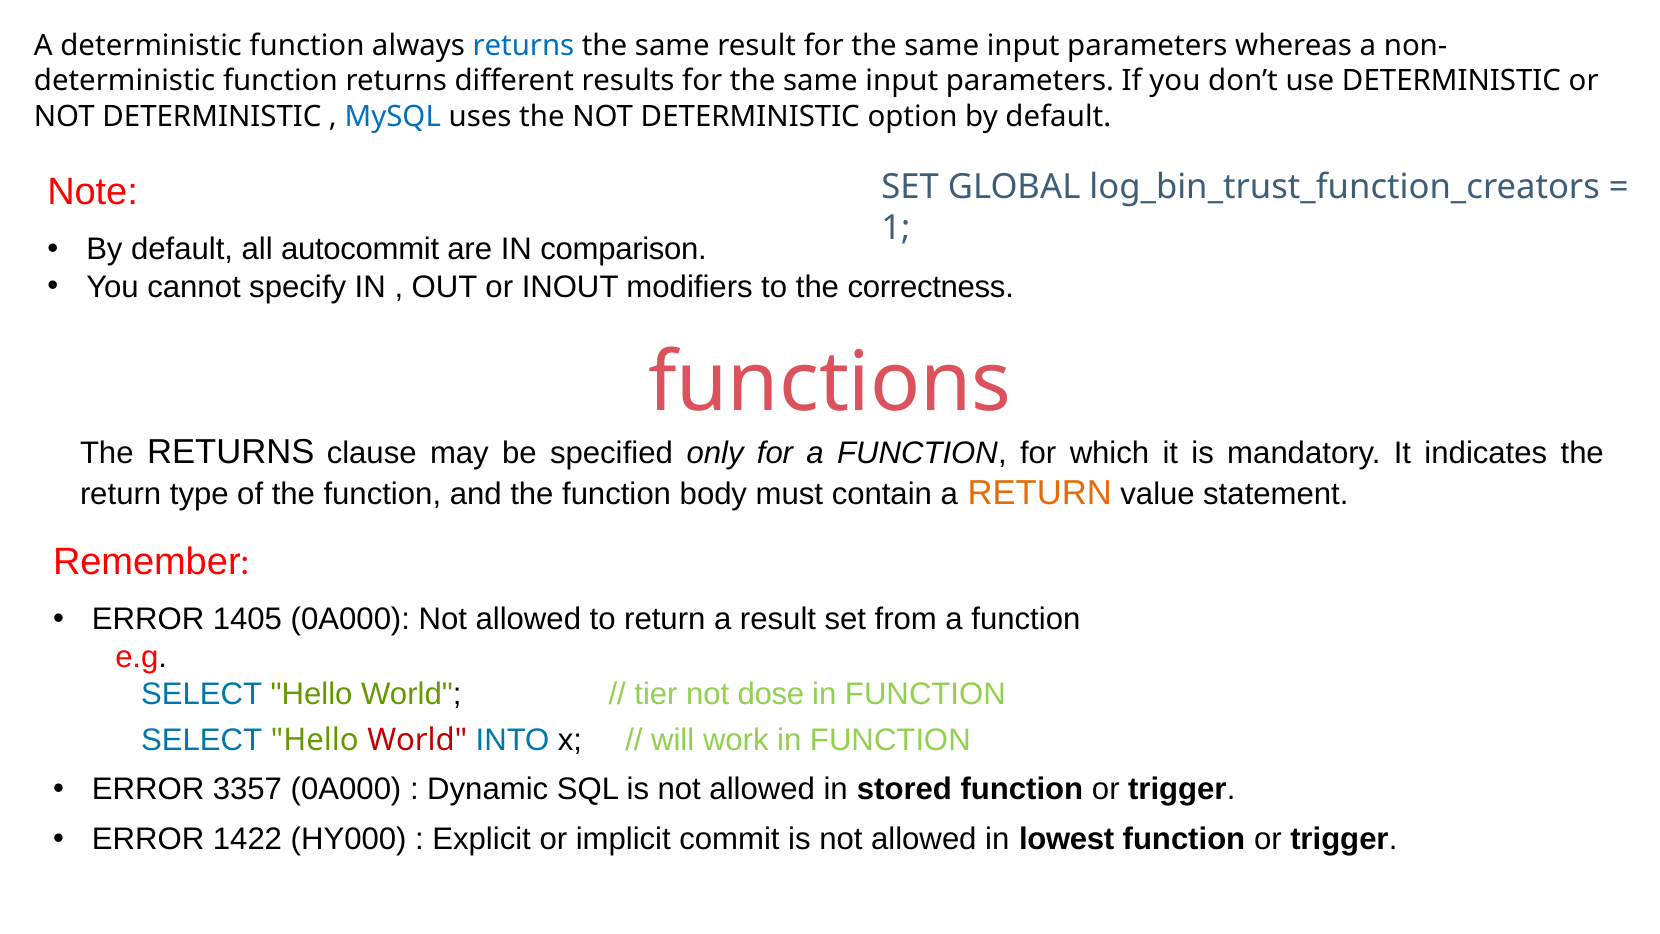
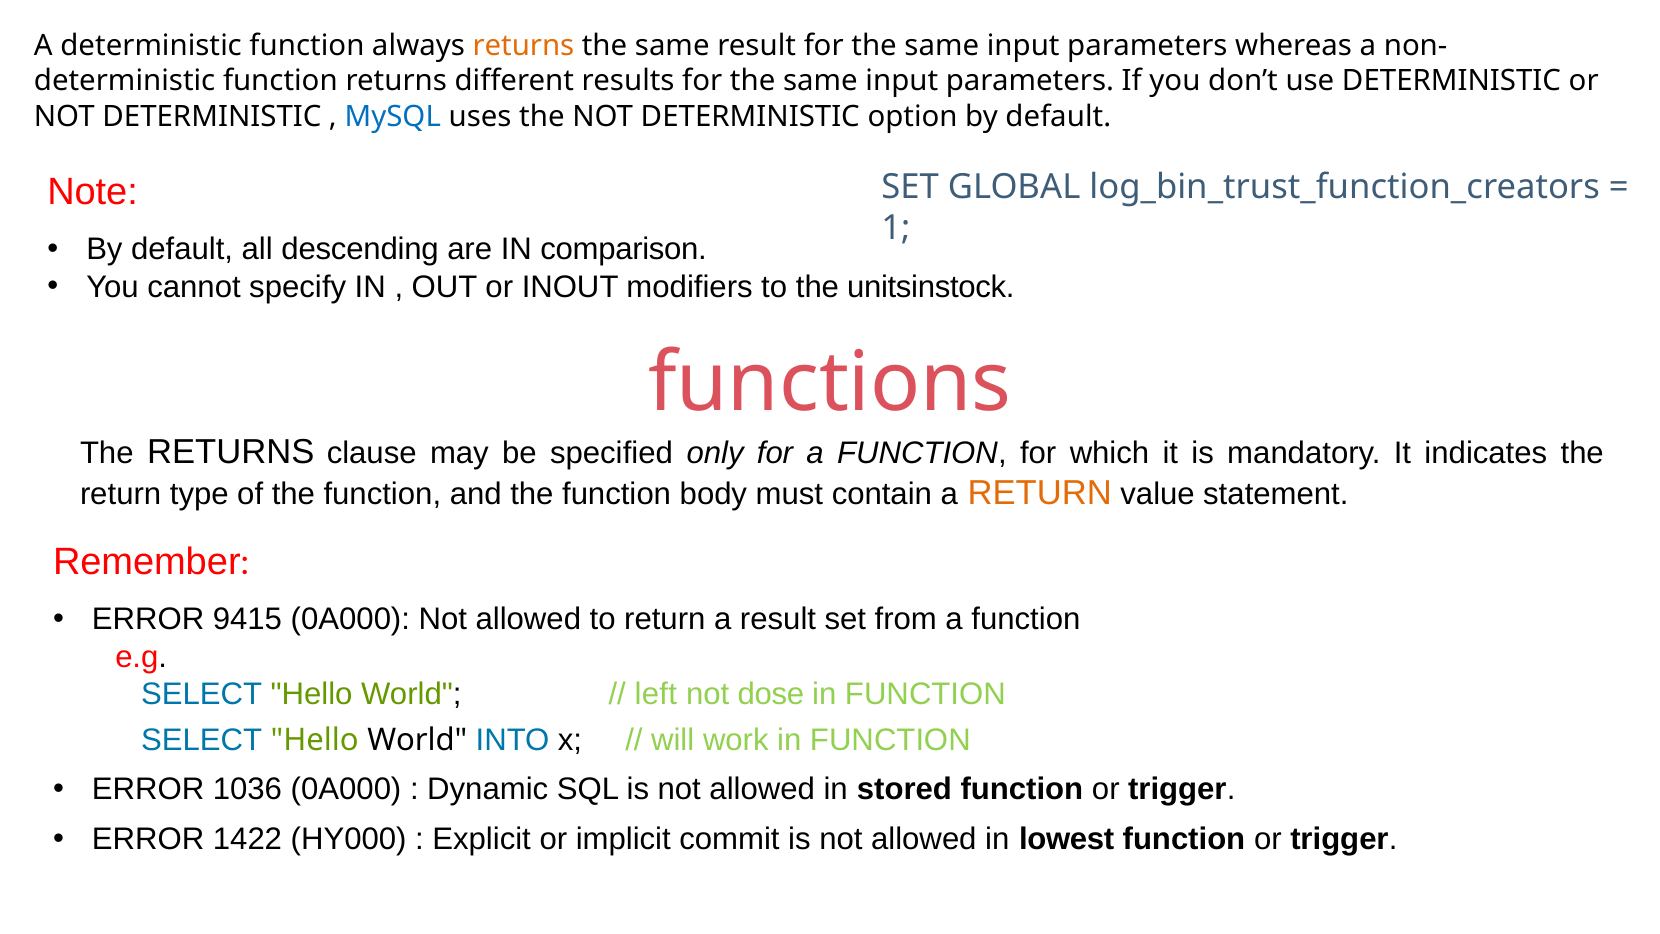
returns at (523, 46) colour: blue -> orange
autocommit: autocommit -> descending
correctness: correctness -> unitsinstock
1405: 1405 -> 9415
tier: tier -> left
World at (417, 740) colour: red -> black
3357: 3357 -> 1036
